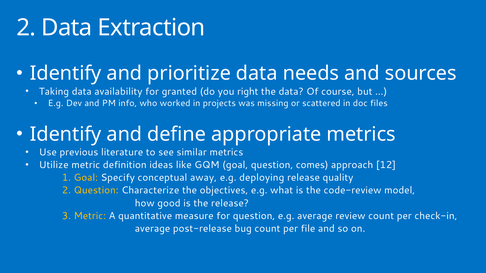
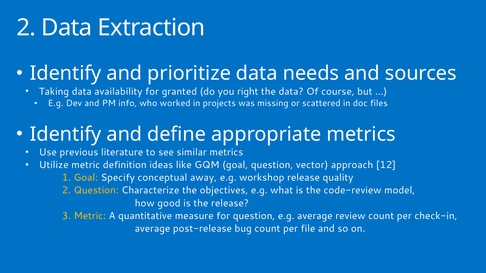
comes: comes -> vector
deploying: deploying -> workshop
